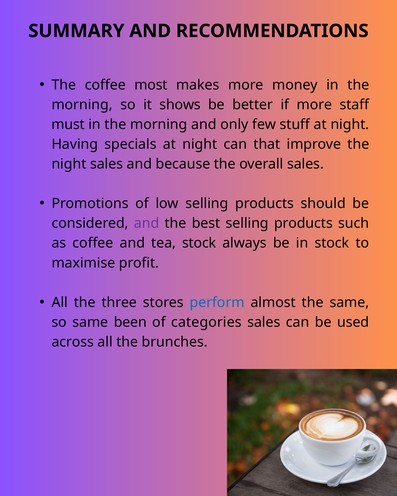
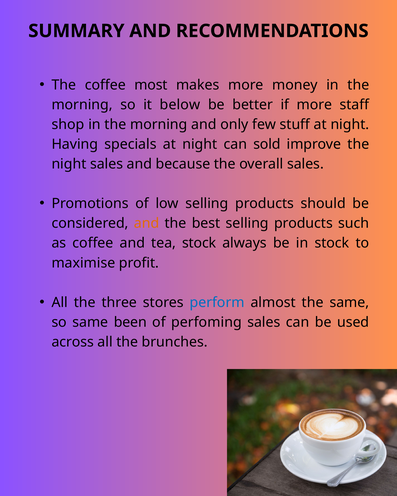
shows: shows -> below
must: must -> shop
that: that -> sold
and at (147, 223) colour: purple -> orange
categories: categories -> perfoming
